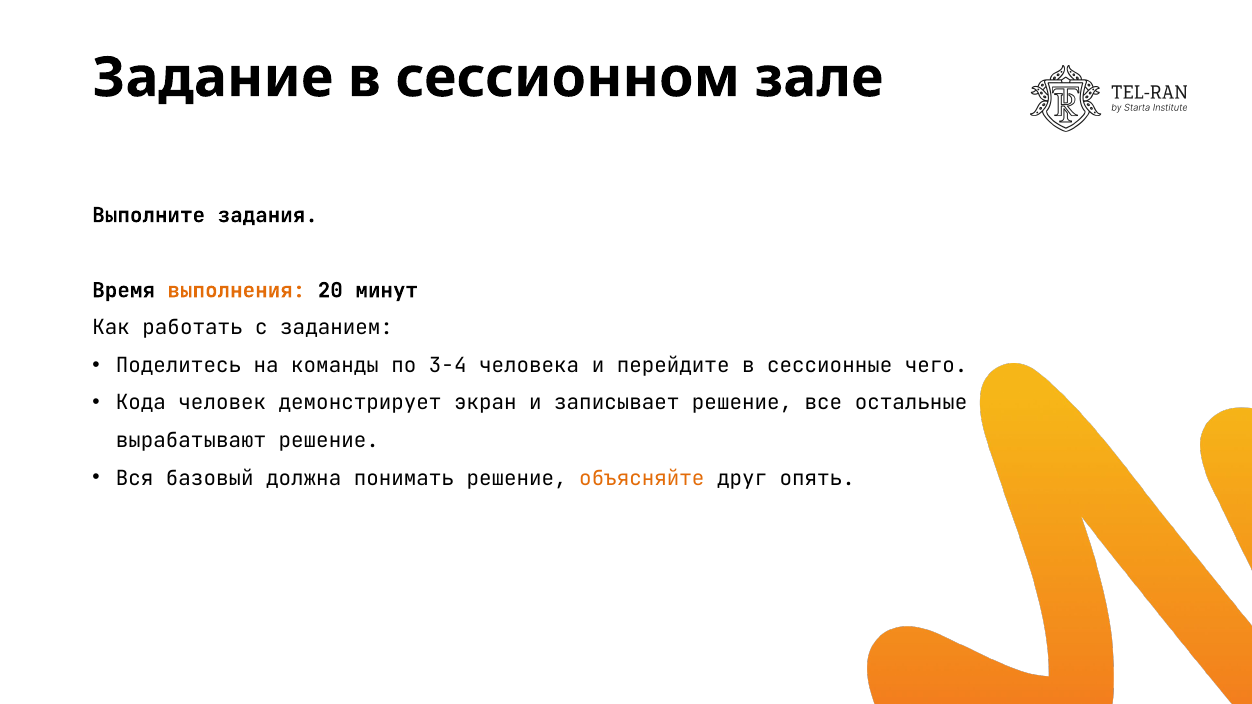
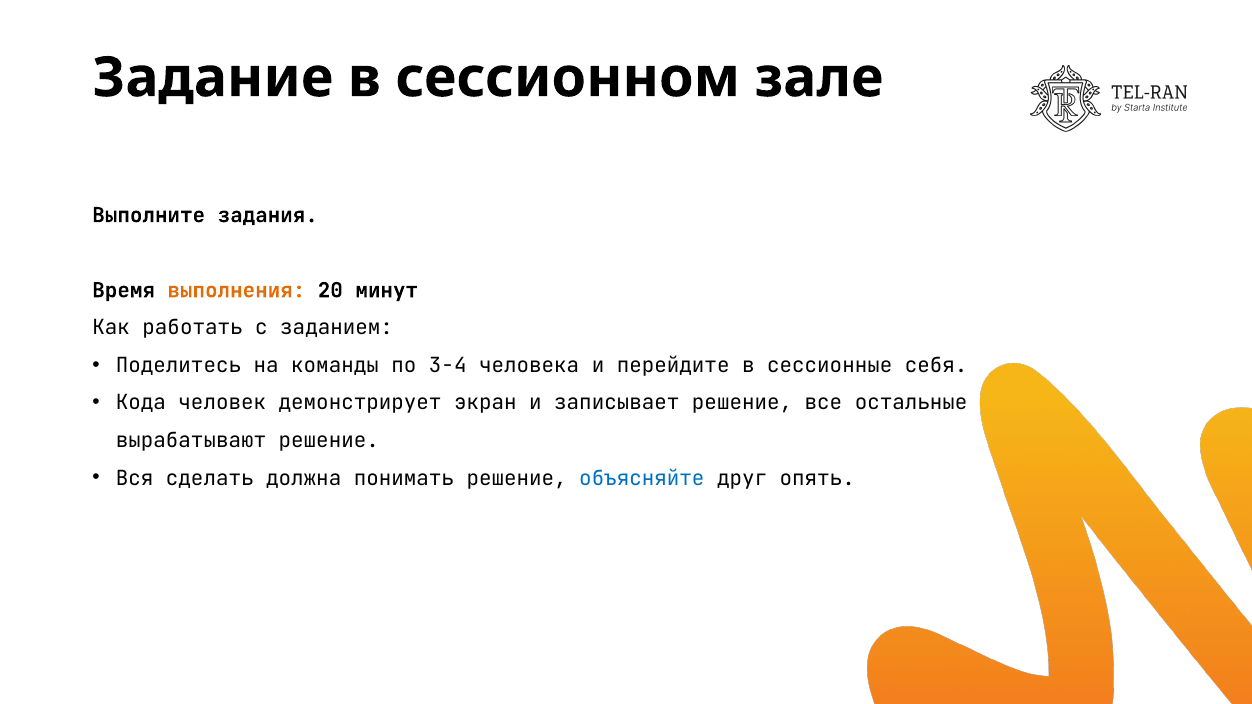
чего: чего -> себя
базовый: базовый -> сделать
объясняйте colour: orange -> blue
